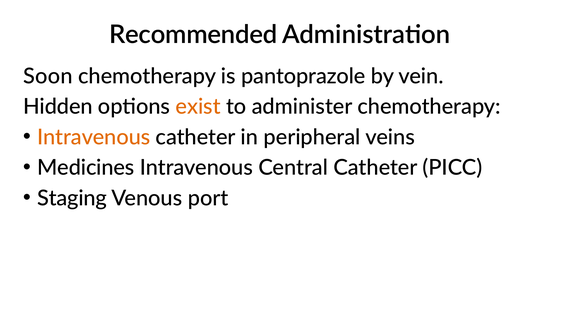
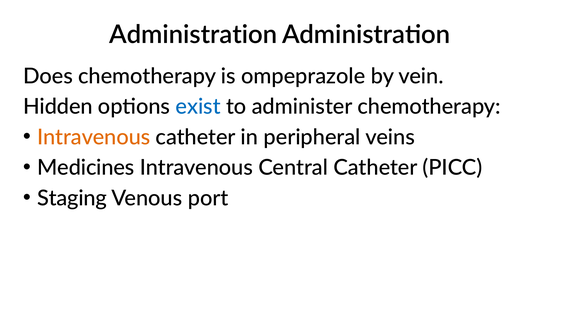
Recommended at (193, 35): Recommended -> Administration
Soon: Soon -> Does
pantoprazole: pantoprazole -> ompeprazole
exist colour: orange -> blue
